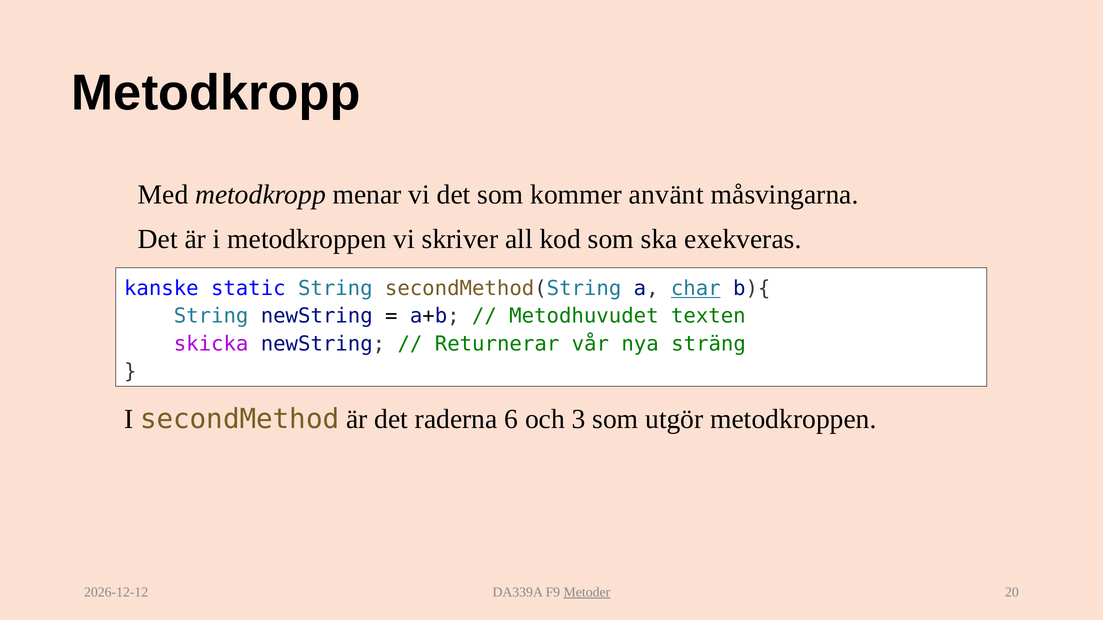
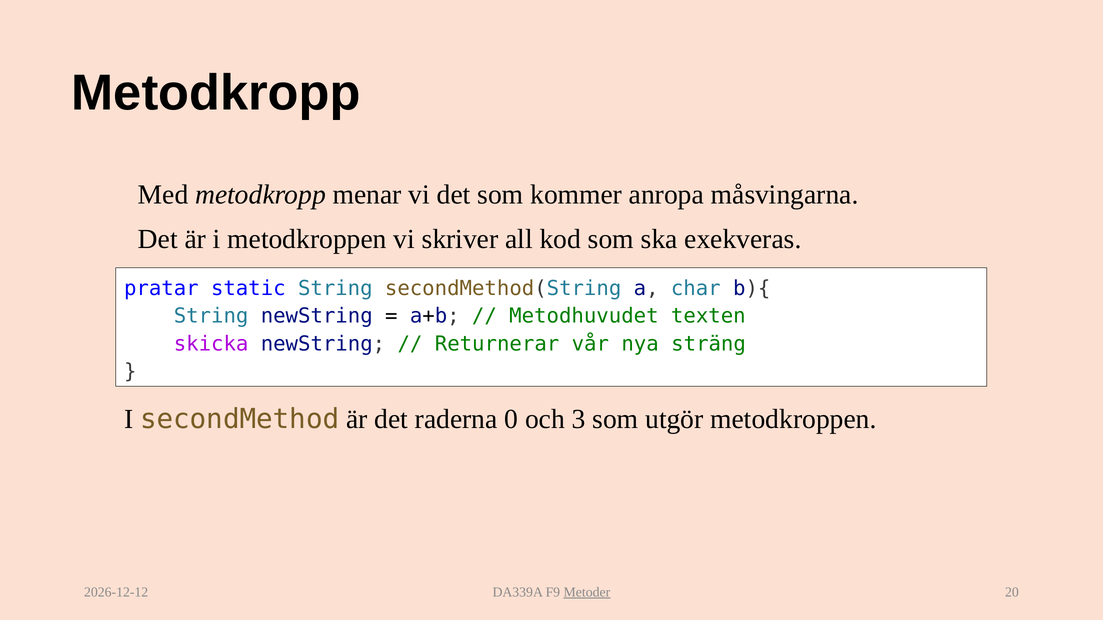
använt: använt -> anropa
kanske: kanske -> pratar
char underline: present -> none
6: 6 -> 0
